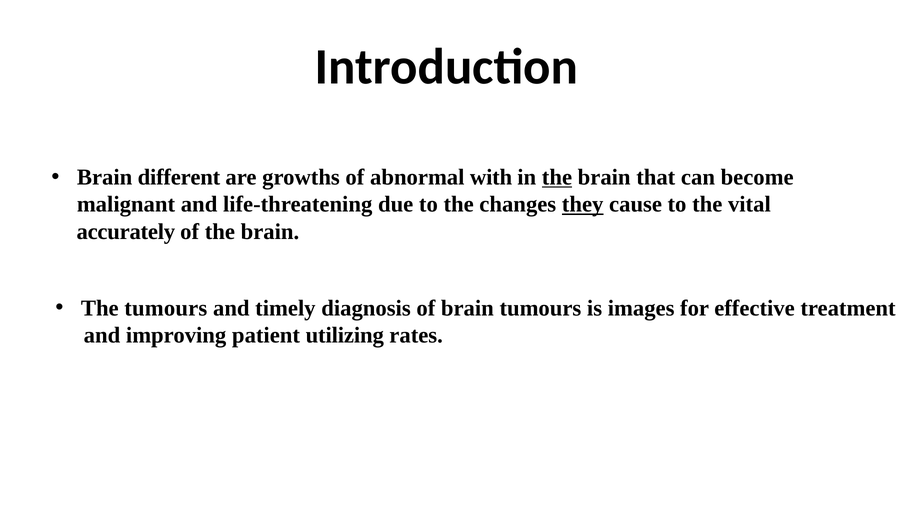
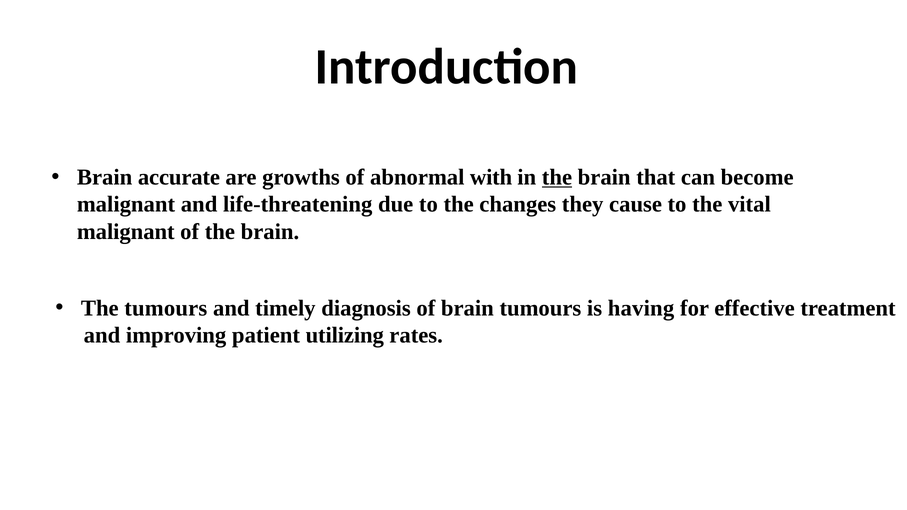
different: different -> accurate
they underline: present -> none
accurately at (126, 232): accurately -> malignant
images: images -> having
